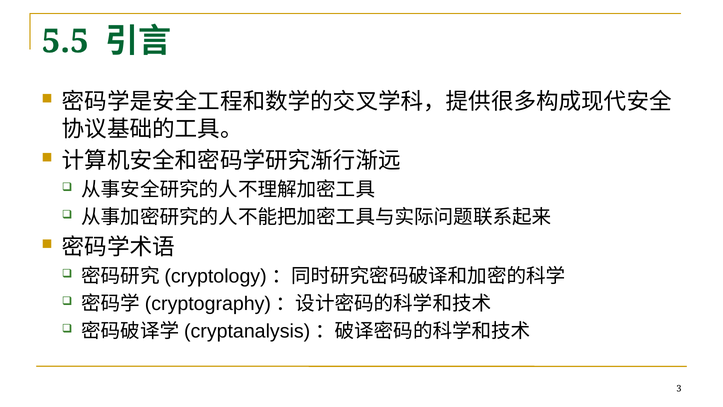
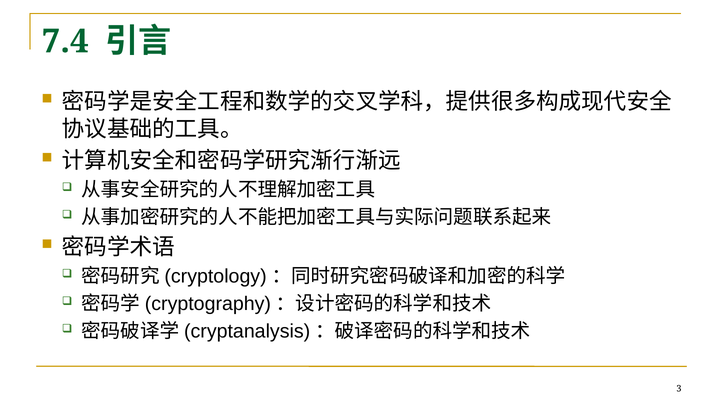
5.5: 5.5 -> 7.4
